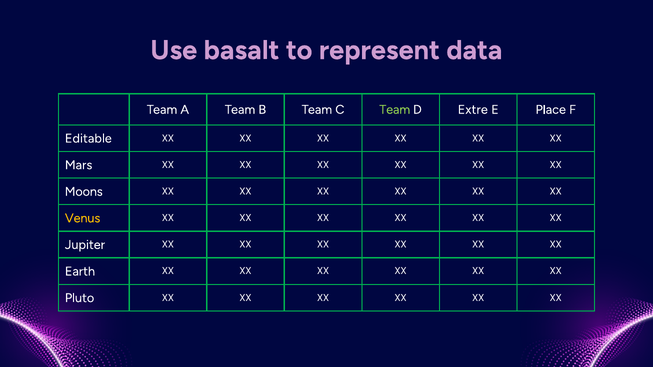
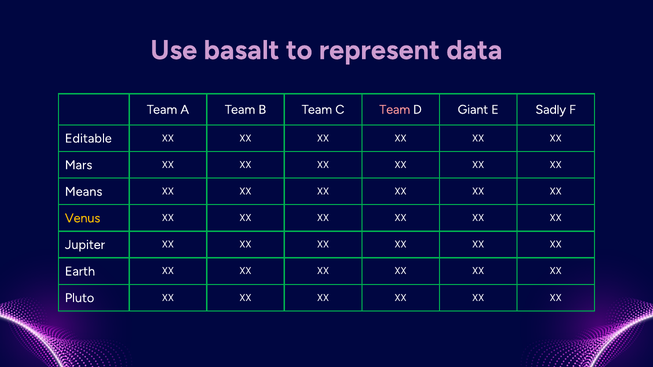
Team at (395, 110) colour: light green -> pink
Extre: Extre -> Giant
Place: Place -> Sadly
Moons: Moons -> Means
